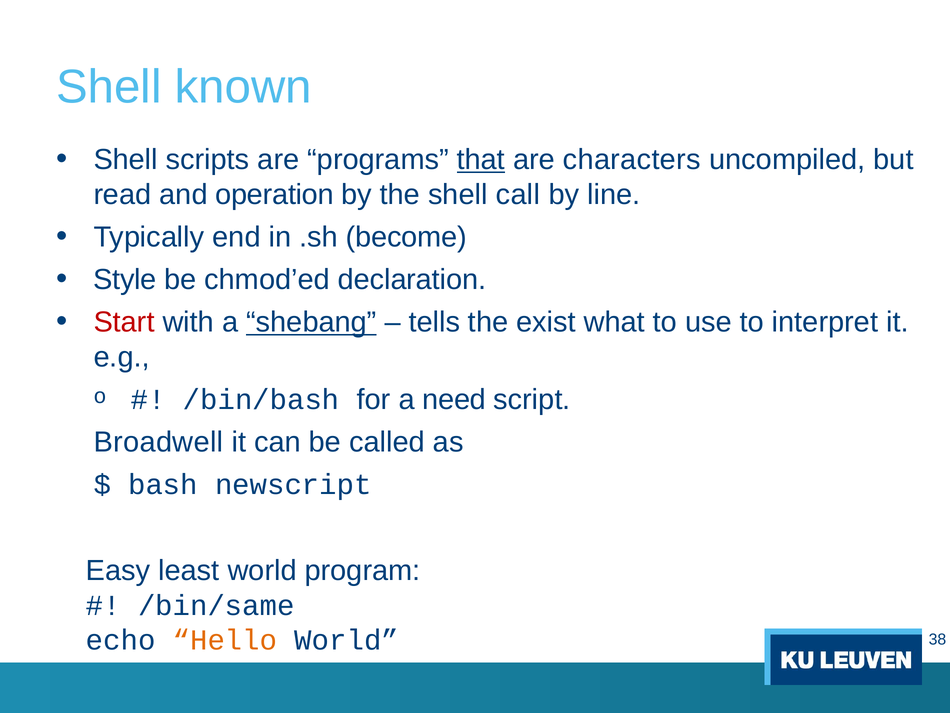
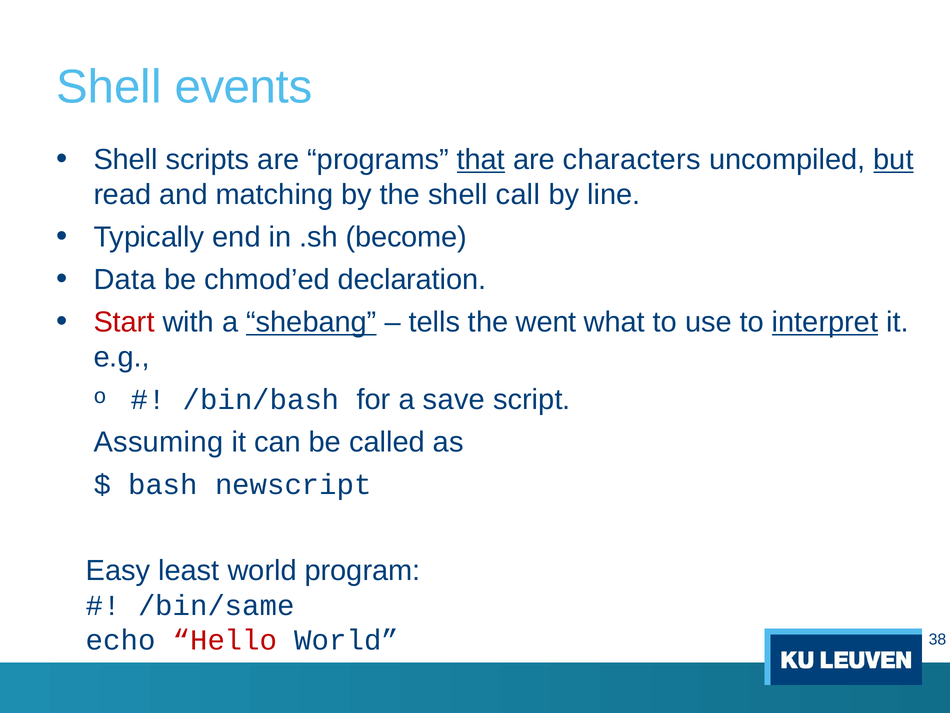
known: known -> events
but underline: none -> present
operation: operation -> matching
Style: Style -> Data
exist: exist -> went
interpret underline: none -> present
need: need -> save
Broadwell: Broadwell -> Assuming
Hello colour: orange -> red
